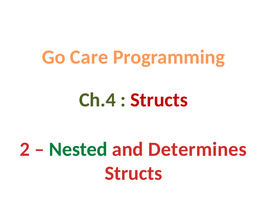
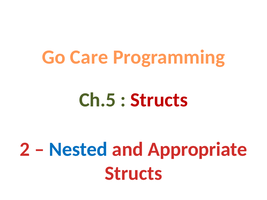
Ch.4: Ch.4 -> Ch.5
Nested colour: green -> blue
Determines: Determines -> Appropriate
